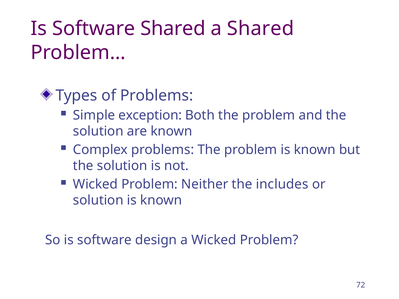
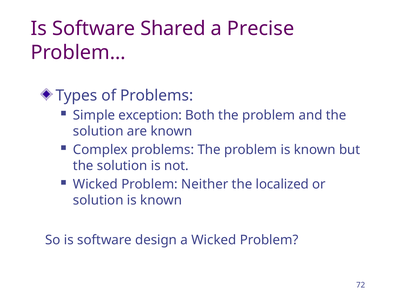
a Shared: Shared -> Precise
includes: includes -> localized
